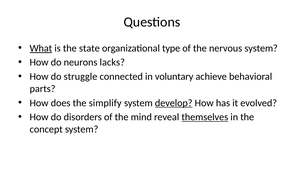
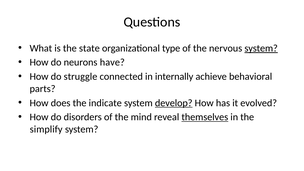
What underline: present -> none
system at (261, 48) underline: none -> present
lacks: lacks -> have
voluntary: voluntary -> internally
simplify: simplify -> indicate
concept: concept -> simplify
